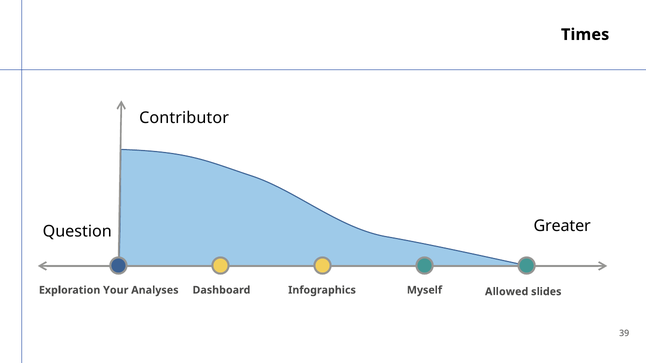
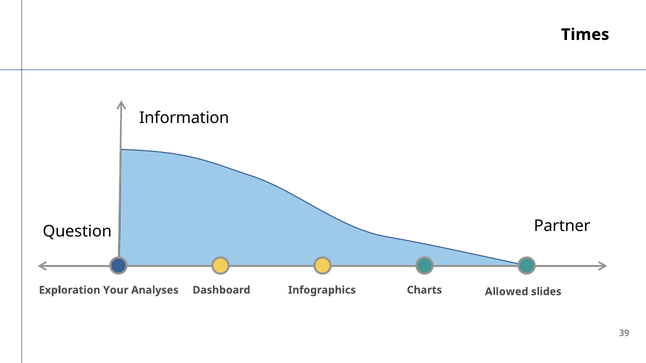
Contributor: Contributor -> Information
Greater: Greater -> Partner
Myself: Myself -> Charts
